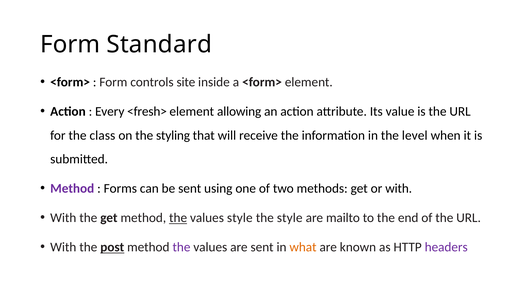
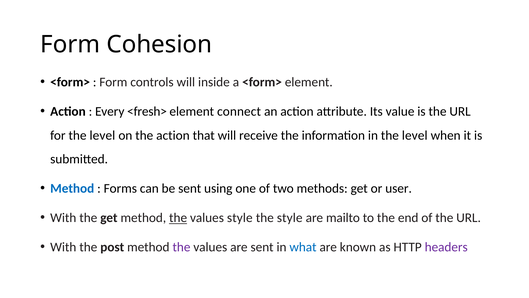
Standard: Standard -> Cohesion
controls site: site -> will
allowing: allowing -> connect
for the class: class -> level
the styling: styling -> action
Method at (72, 188) colour: purple -> blue
or with: with -> user
post underline: present -> none
what colour: orange -> blue
